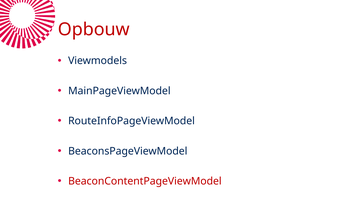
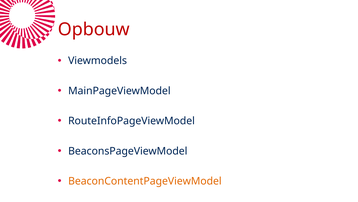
BeaconContentPageViewModel colour: red -> orange
